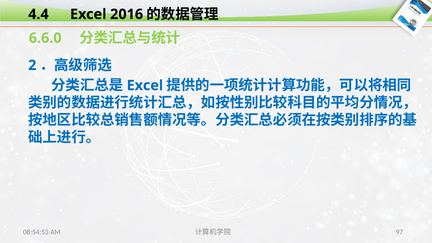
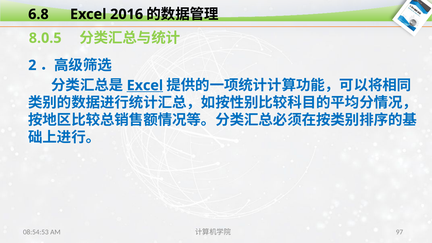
4.4: 4.4 -> 6.8
6.6.0: 6.6.0 -> 8.0.5
Excel at (145, 85) underline: none -> present
